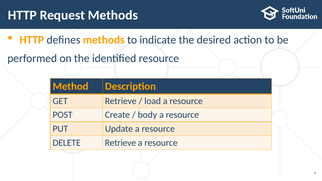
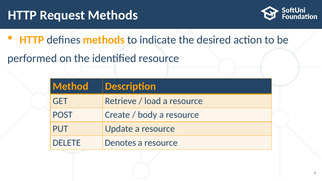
DELETE Retrieve: Retrieve -> Denotes
